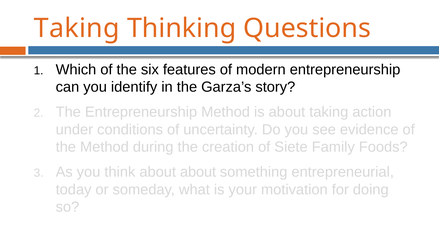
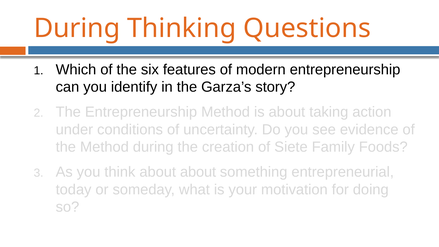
Taking at (77, 28): Taking -> During
